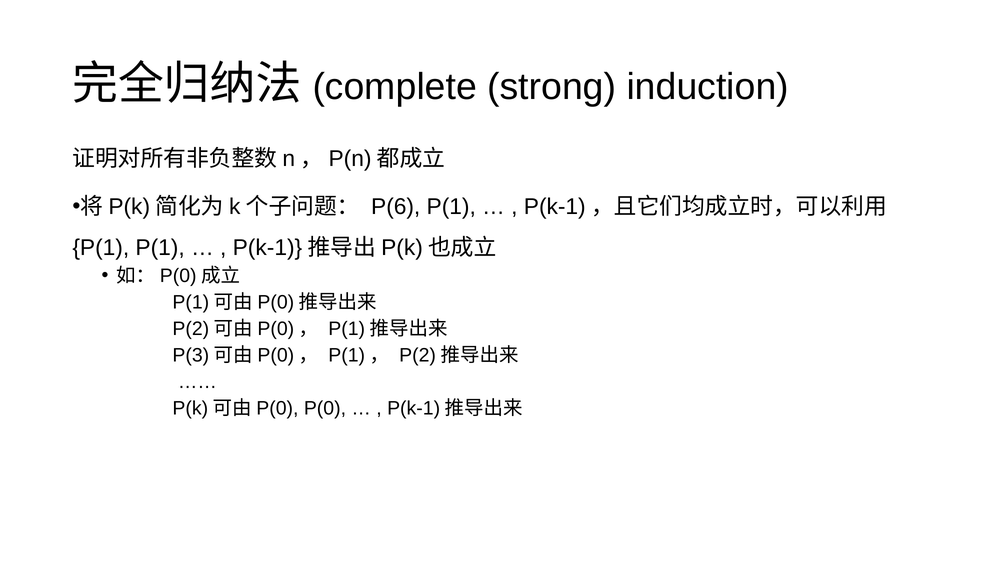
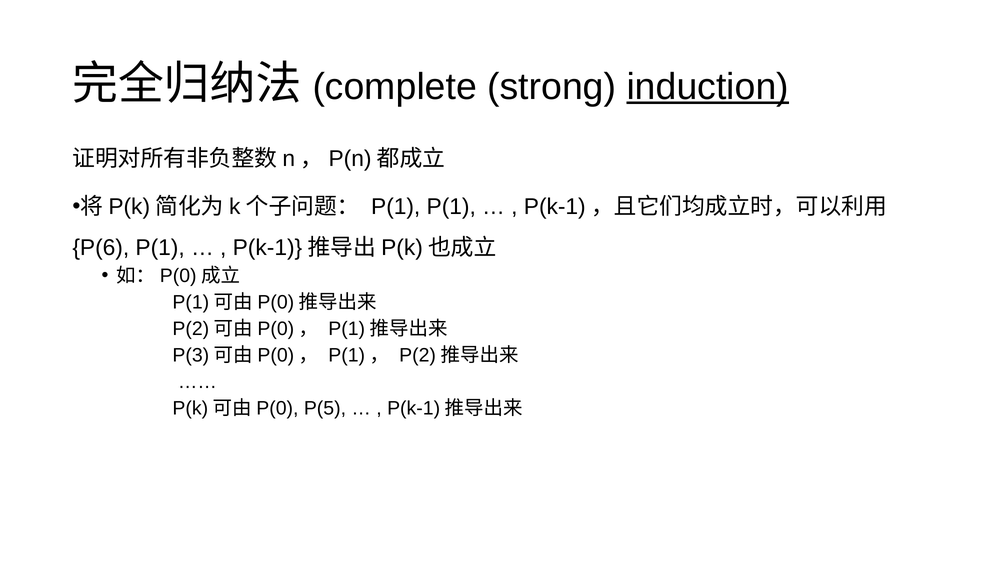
induction underline: none -> present
P(6 at (396, 207): P(6 -> P(1
P(1 at (101, 248): P(1 -> P(6
P(0: P(0 -> P(5
